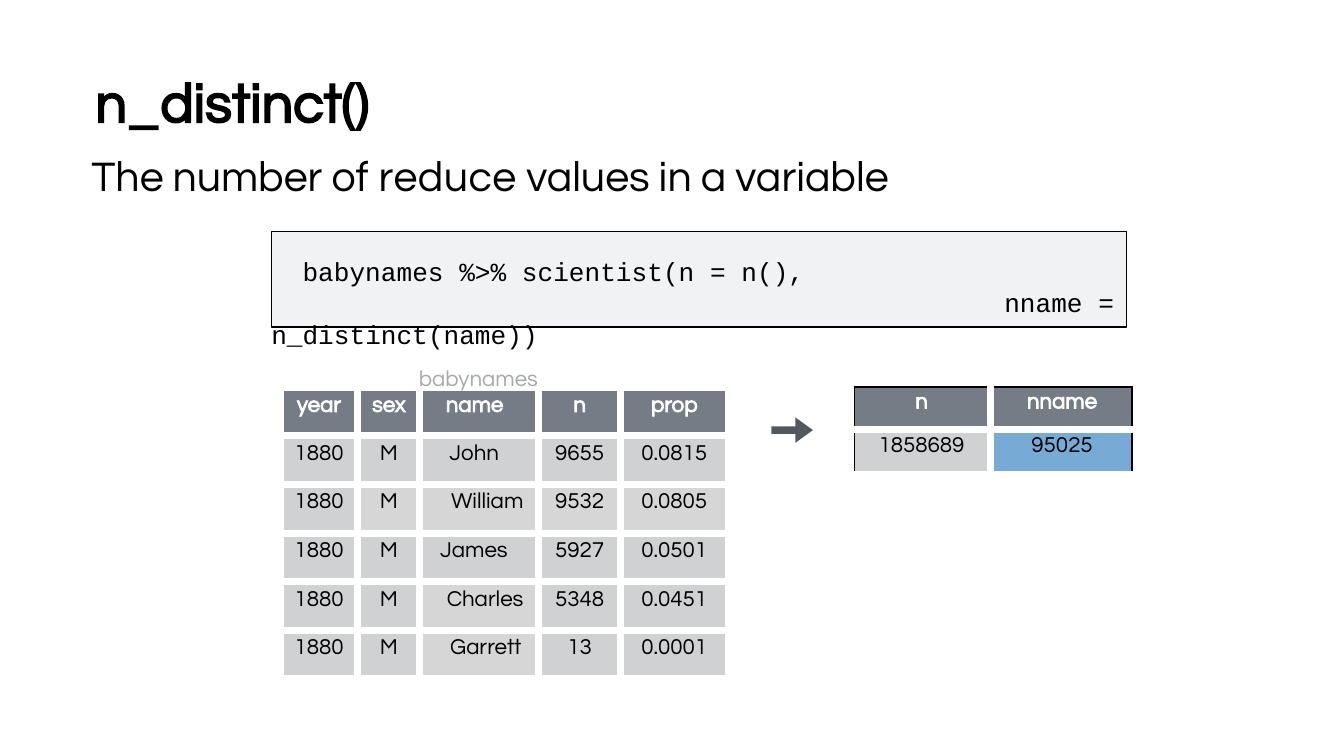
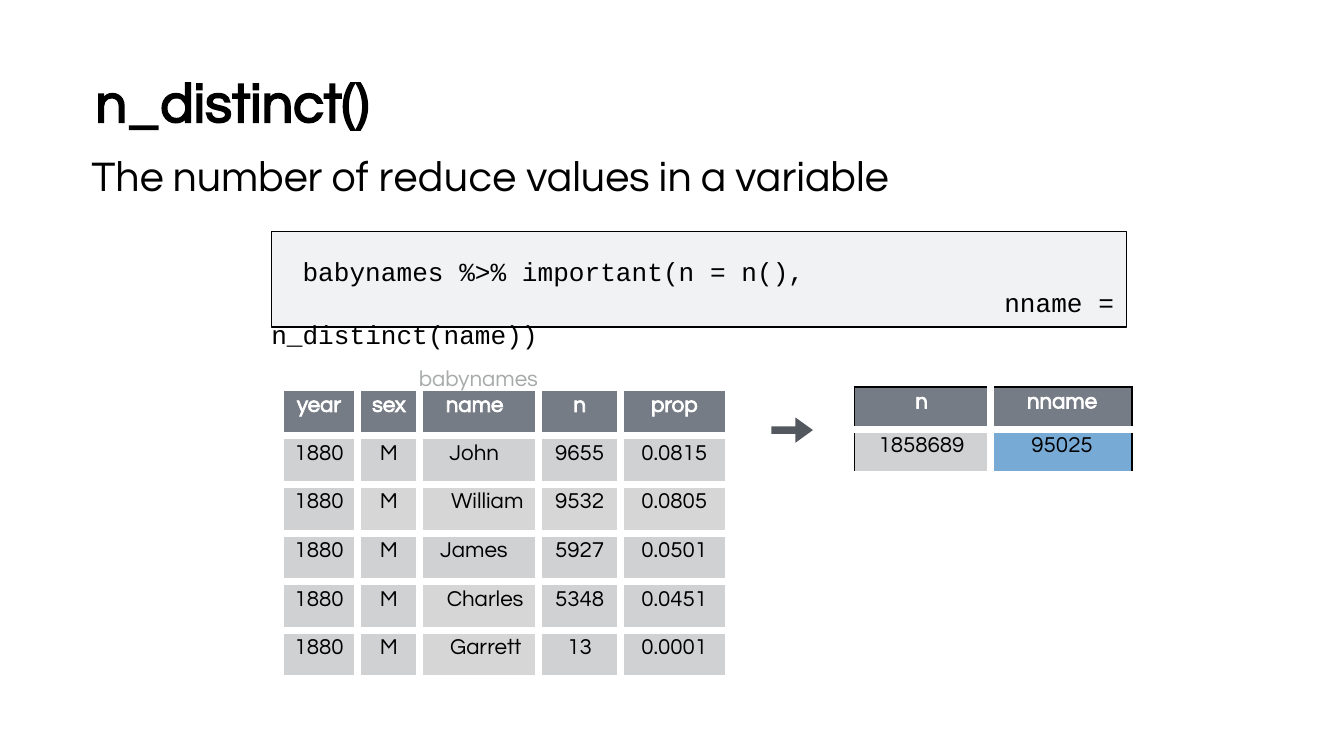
scientist(n: scientist(n -> important(n
